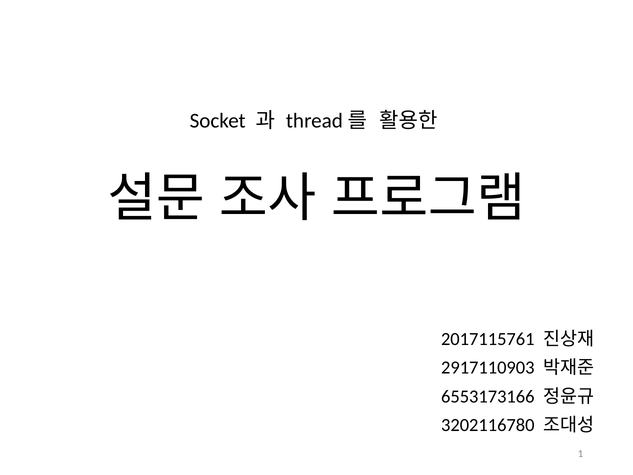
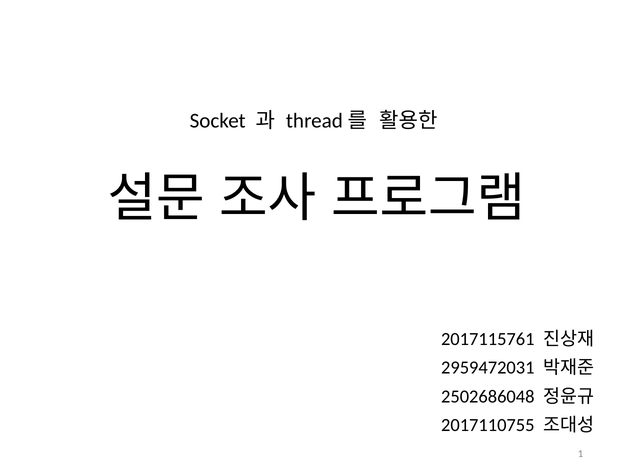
2917110903: 2917110903 -> 2959472031
6553173166: 6553173166 -> 2502686048
3202116780: 3202116780 -> 2017110755
